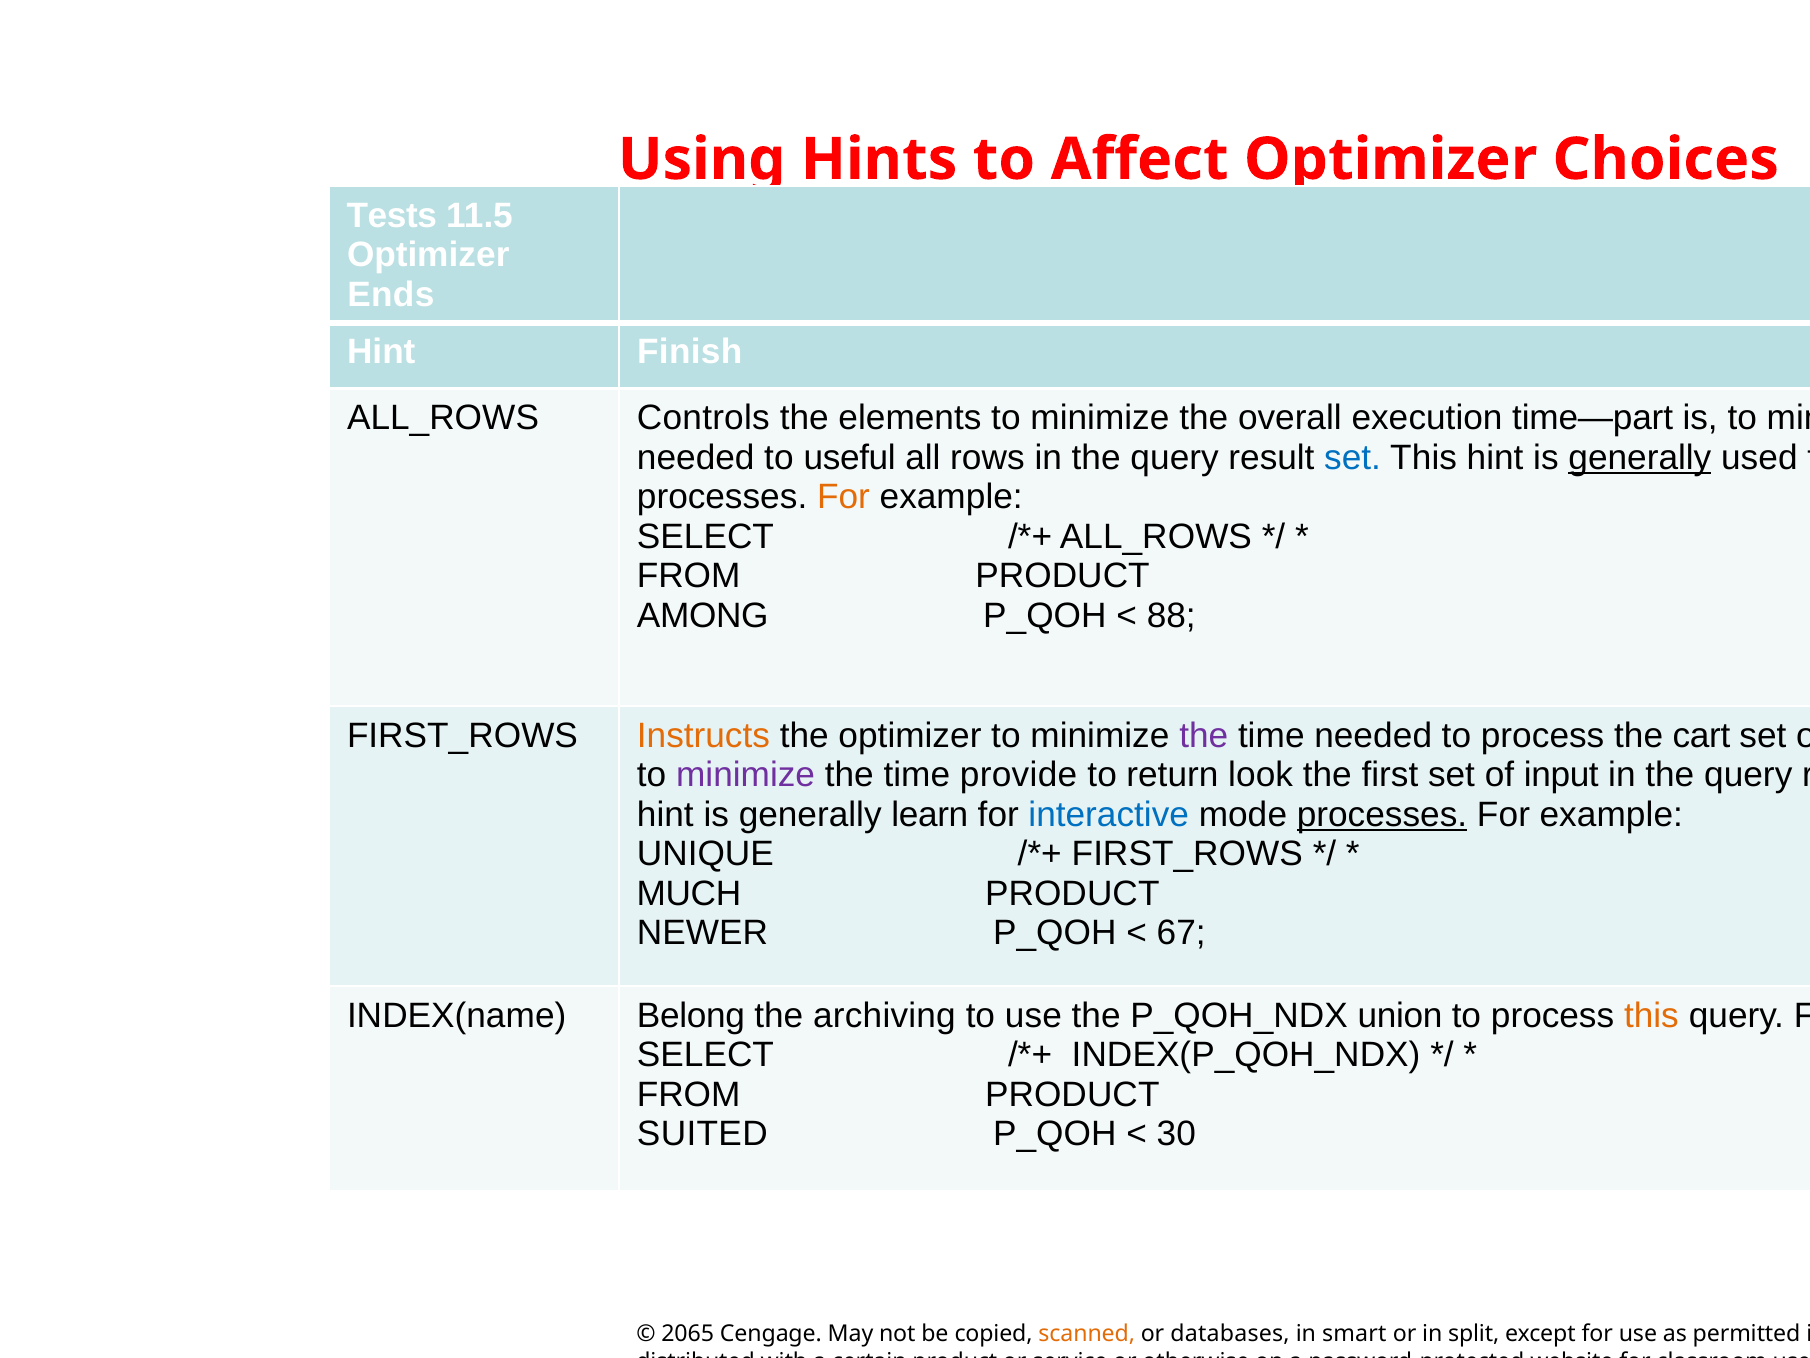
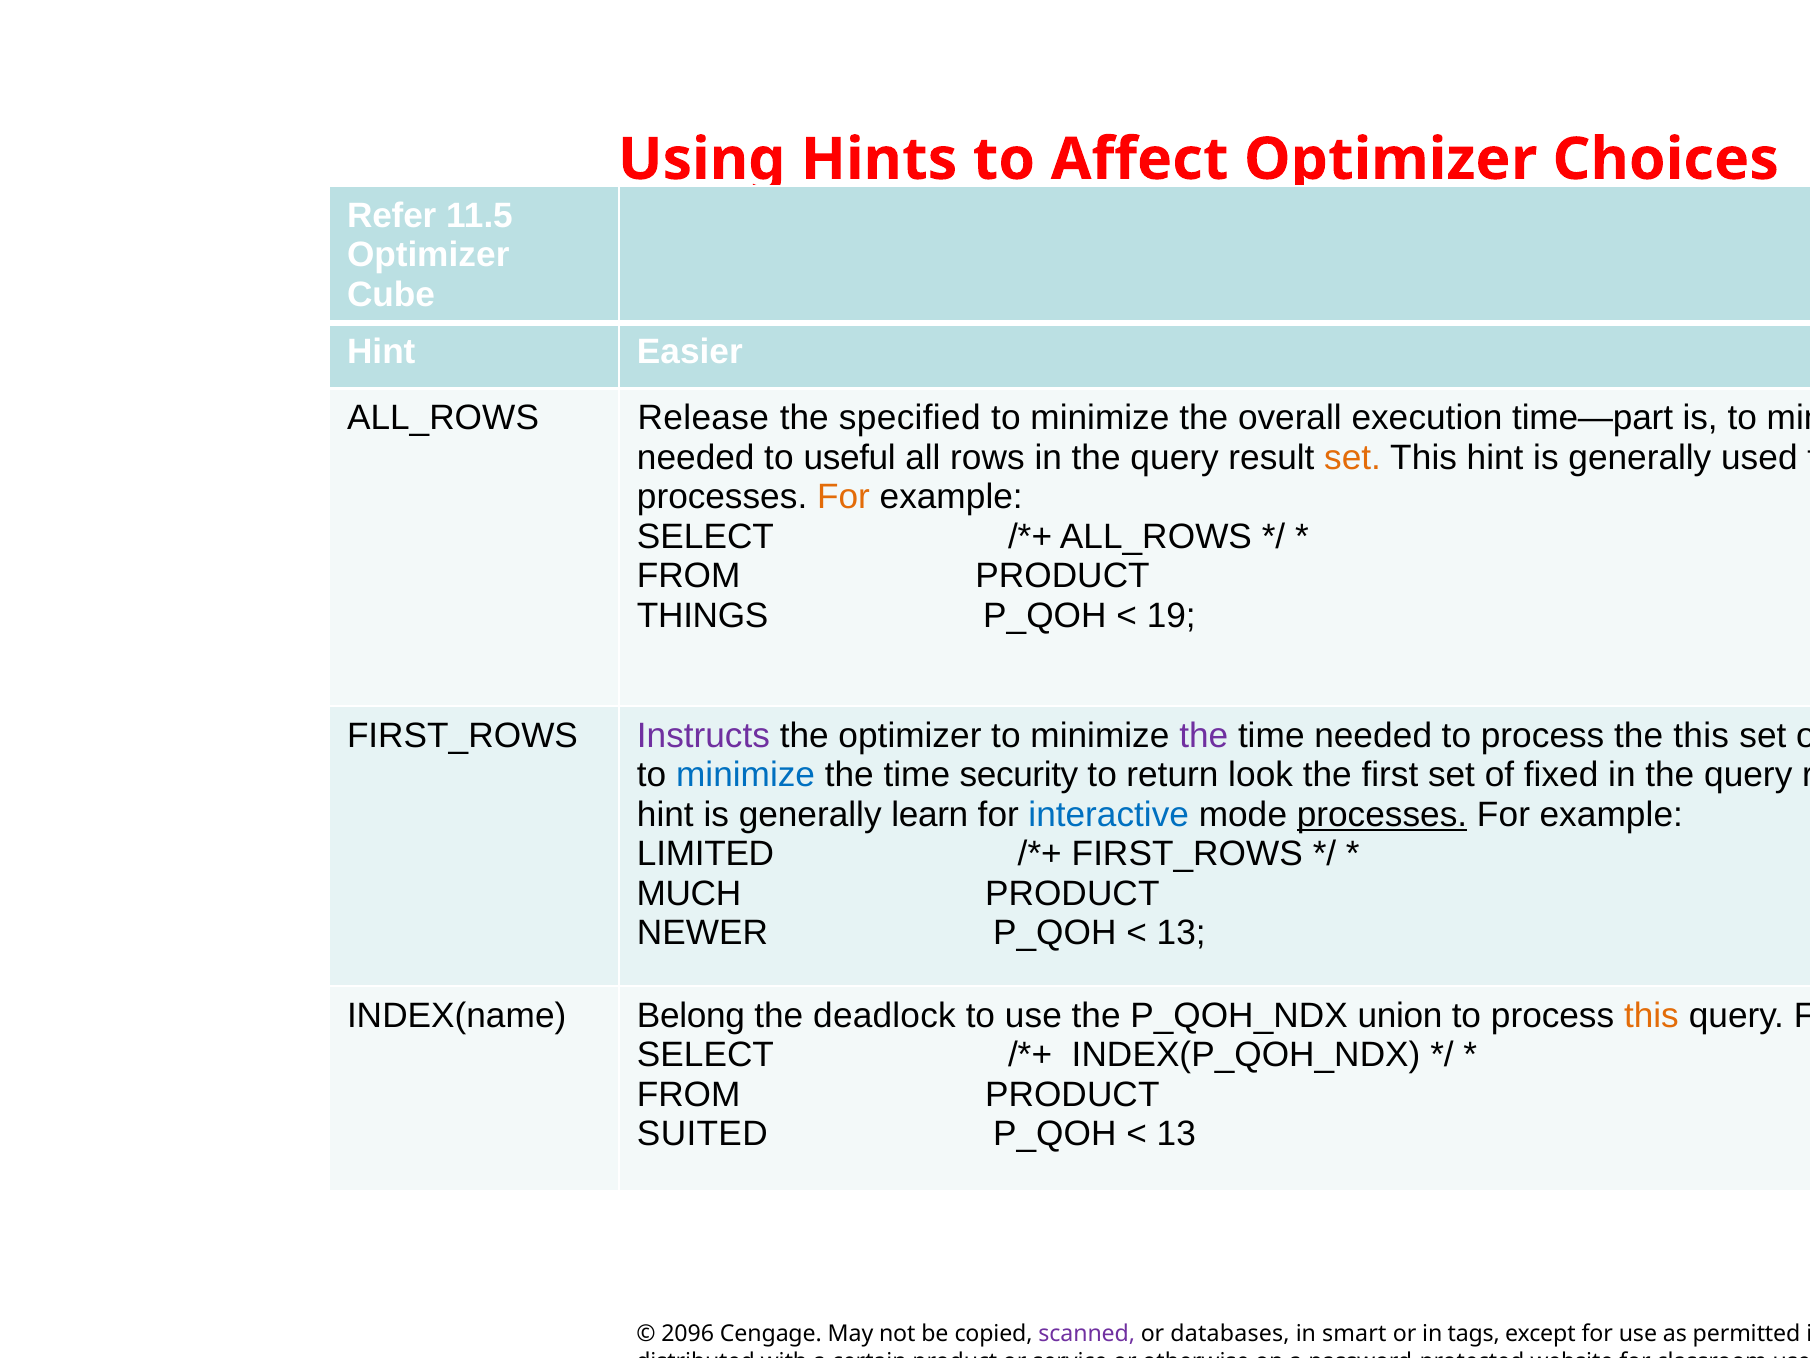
Tests: Tests -> Refer
Ends: Ends -> Cube
Finish: Finish -> Easier
Controls: Controls -> Release
elements: elements -> specified
set at (1353, 457) colour: blue -> orange
generally at (1640, 457) underline: present -> none
AMONG: AMONG -> THINGS
88: 88 -> 19
Instructs colour: orange -> purple
the cart: cart -> this
minimize at (746, 775) colour: purple -> blue
provide: provide -> security
input: input -> fixed
UNIQUE: UNIQUE -> LIMITED
67 at (1181, 933): 67 -> 13
archiving: archiving -> deadlock
30 at (1176, 1134): 30 -> 13
2065: 2065 -> 2096
scanned colour: orange -> purple
split: split -> tags
